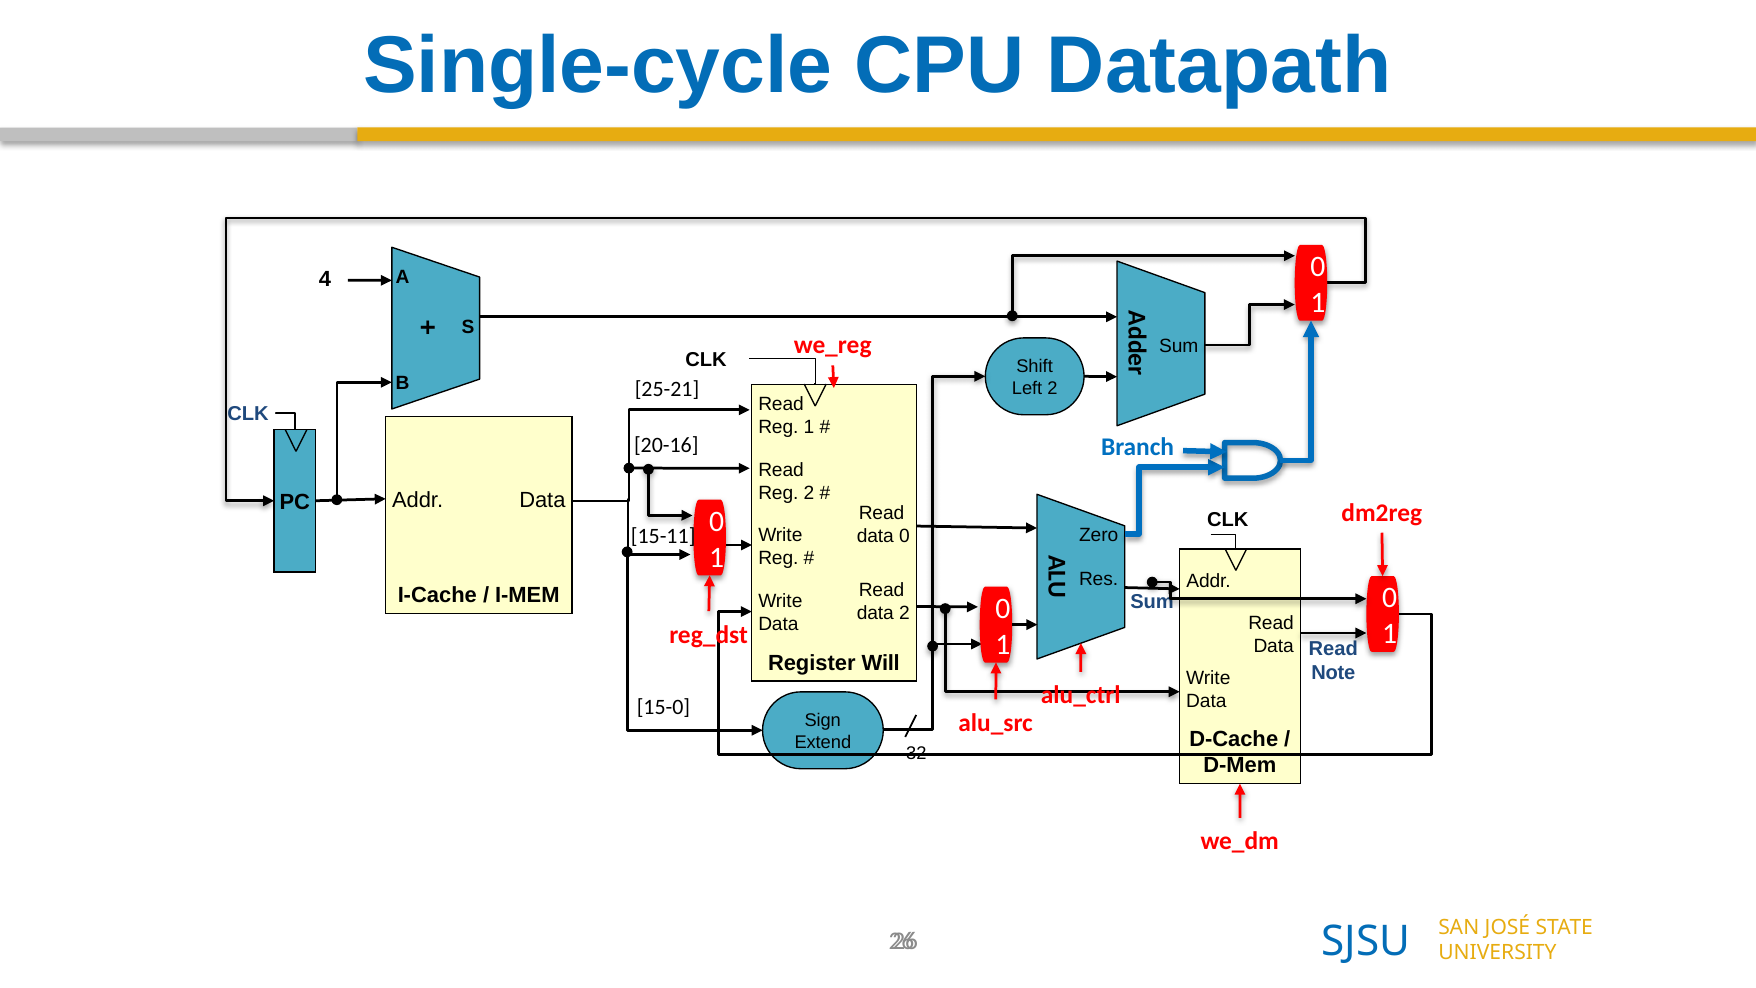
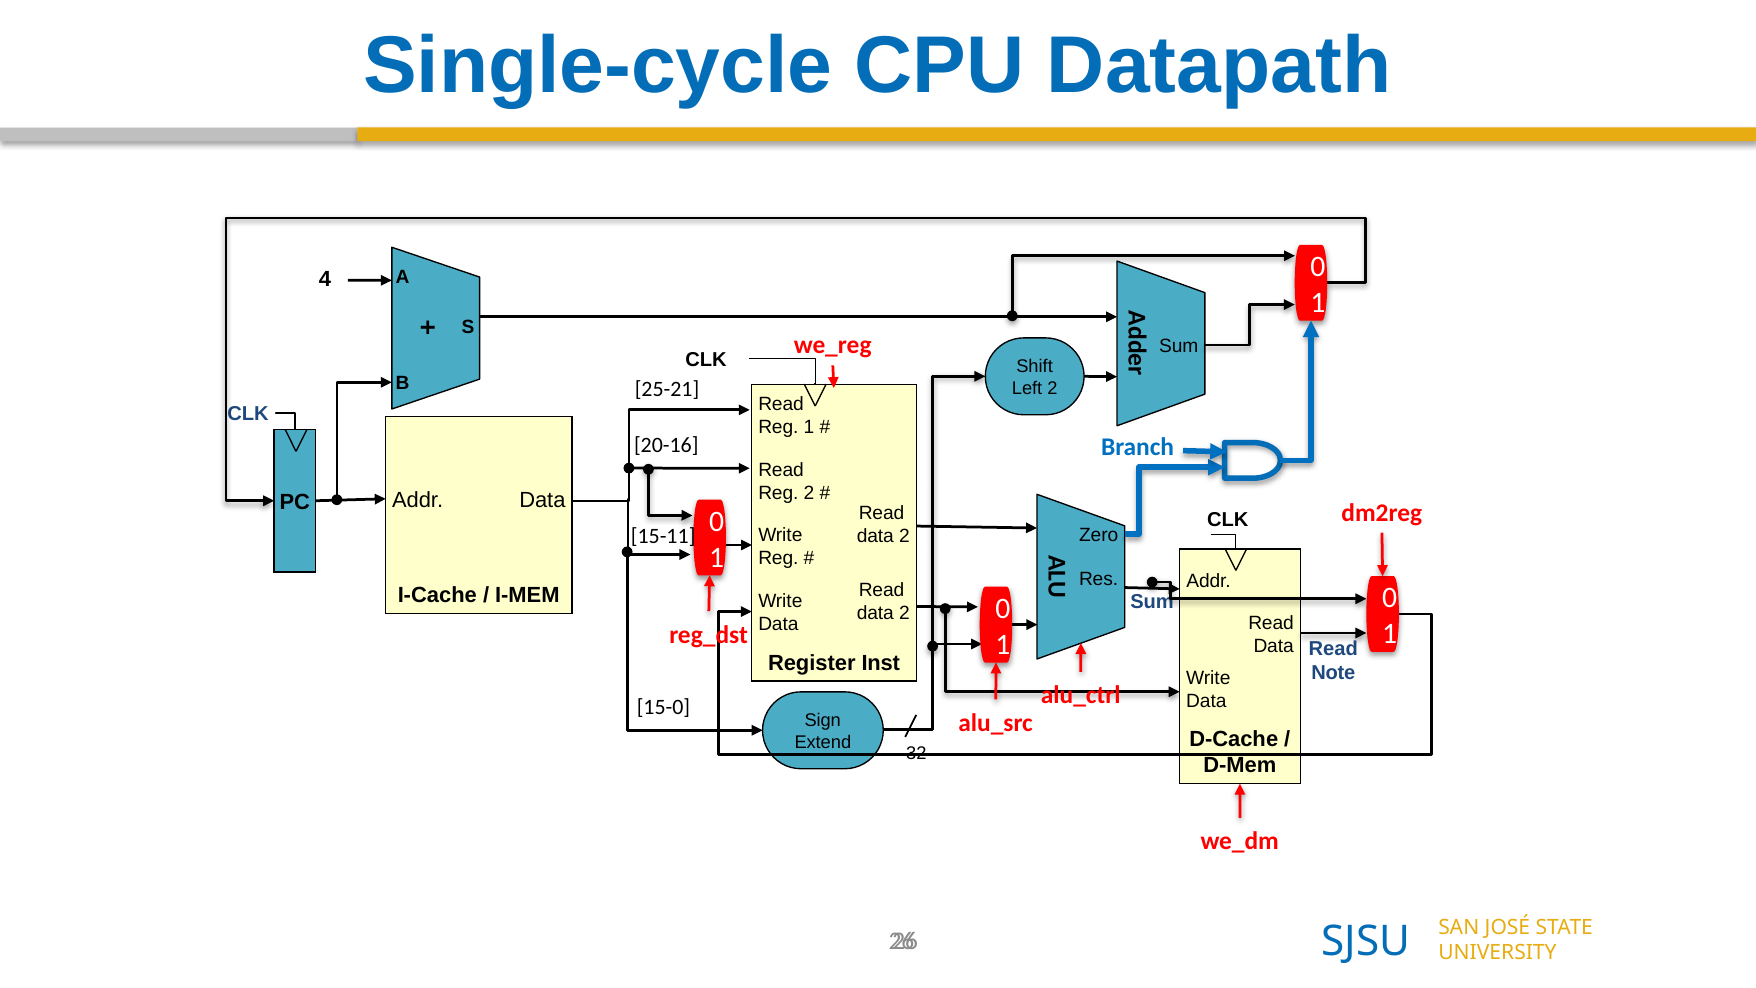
0 at (904, 536): 0 -> 2
Will: Will -> Inst
